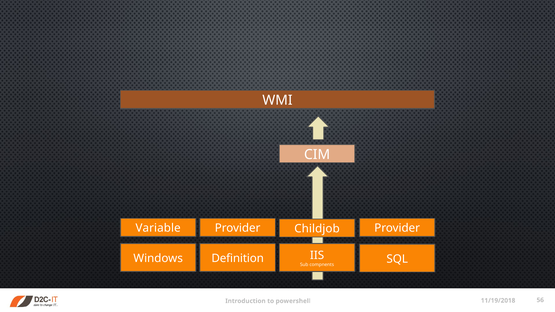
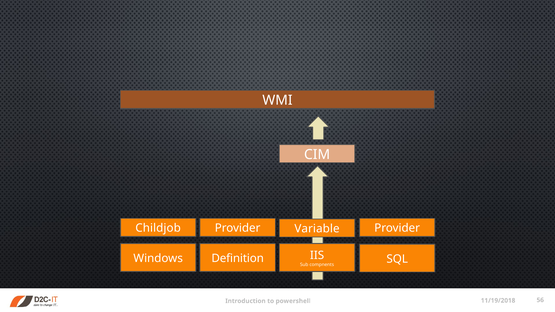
Variable: Variable -> Childjob
Childjob: Childjob -> Variable
